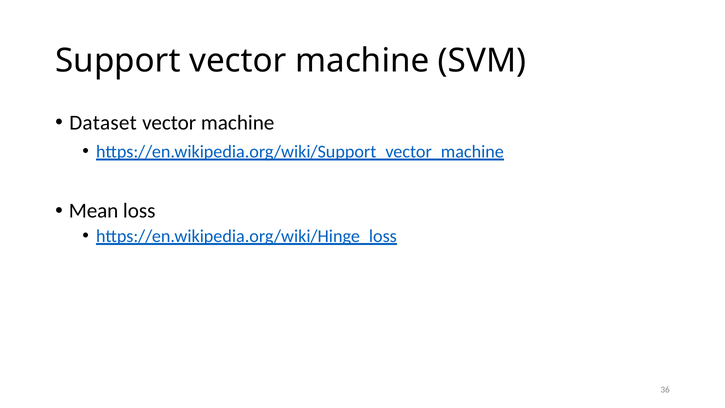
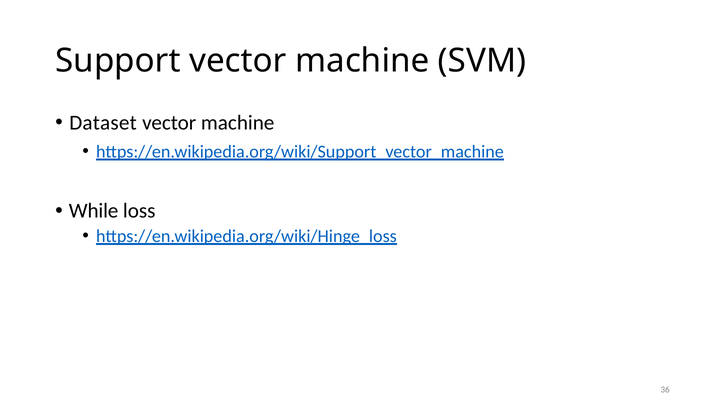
Mean: Mean -> While
